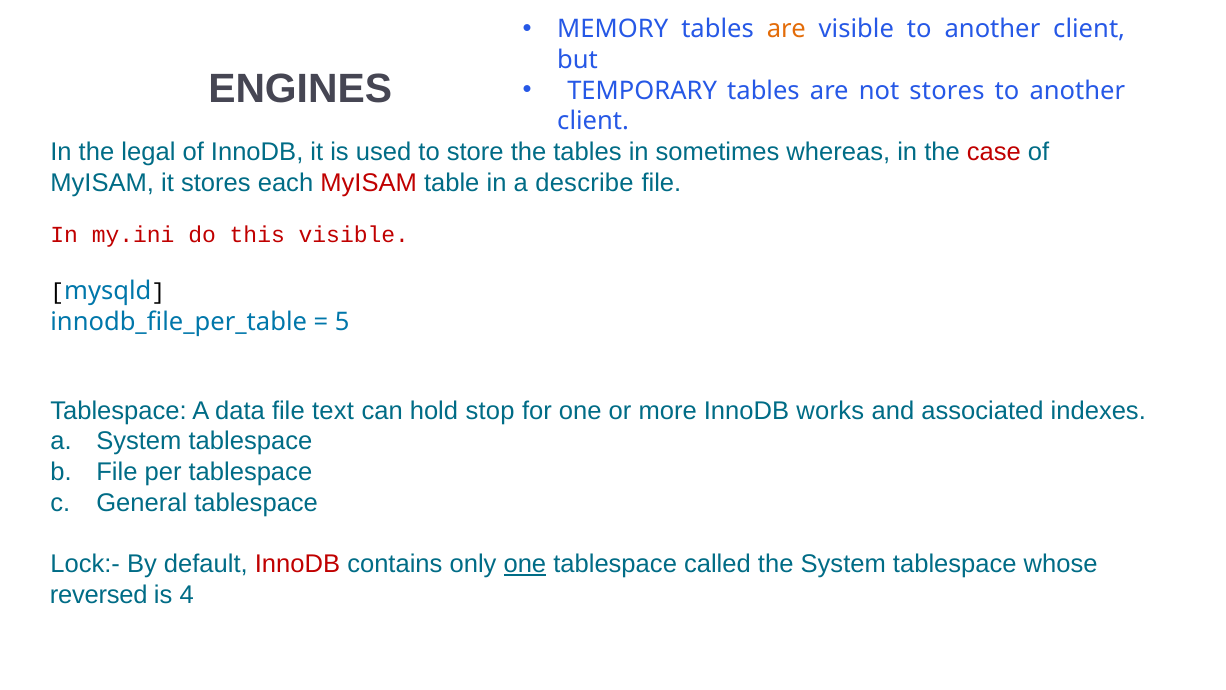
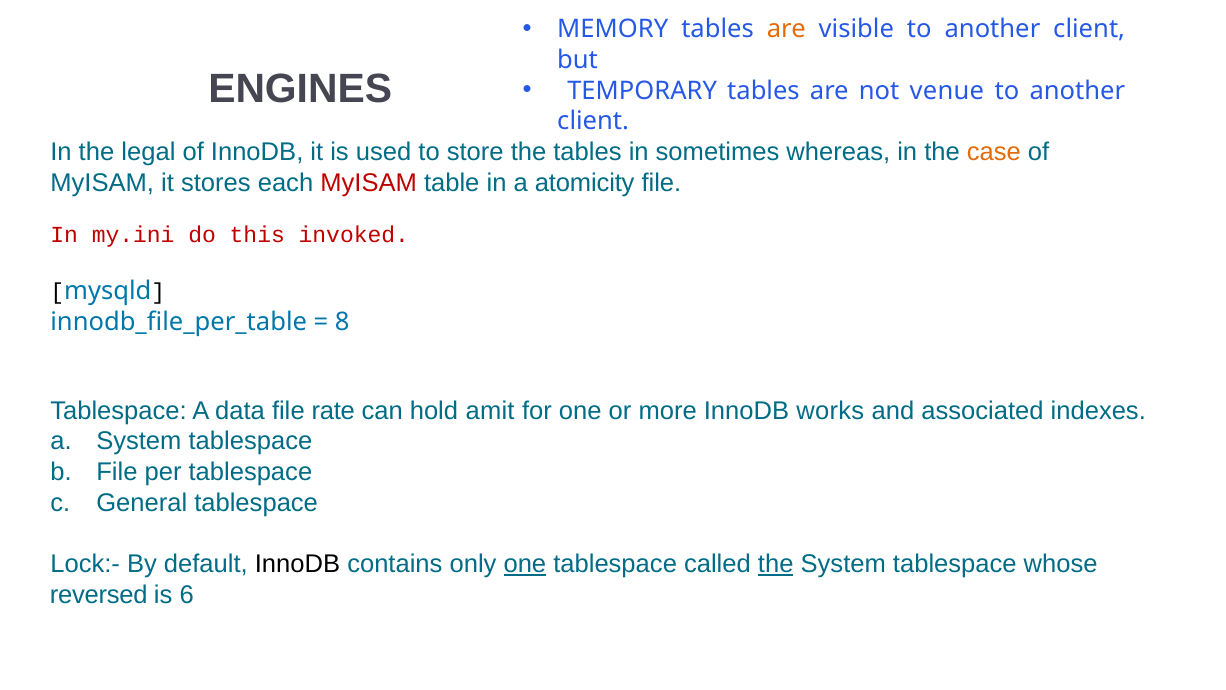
not stores: stores -> venue
case colour: red -> orange
describe: describe -> atomicity
this visible: visible -> invoked
5: 5 -> 8
text: text -> rate
stop: stop -> amit
InnoDB at (298, 564) colour: red -> black
the at (776, 564) underline: none -> present
4: 4 -> 6
